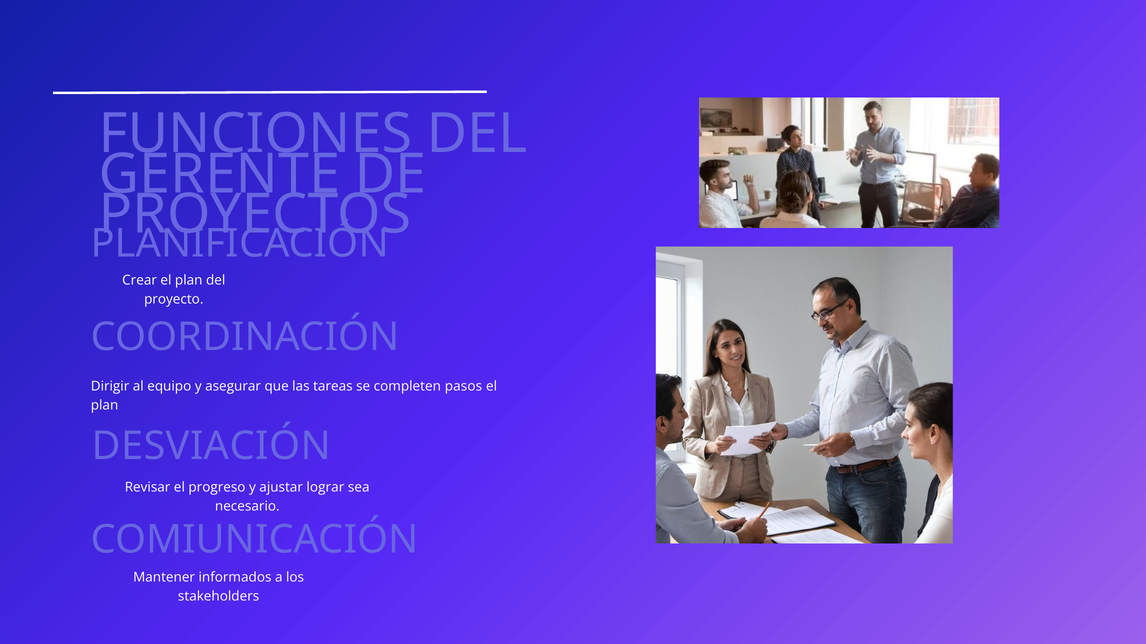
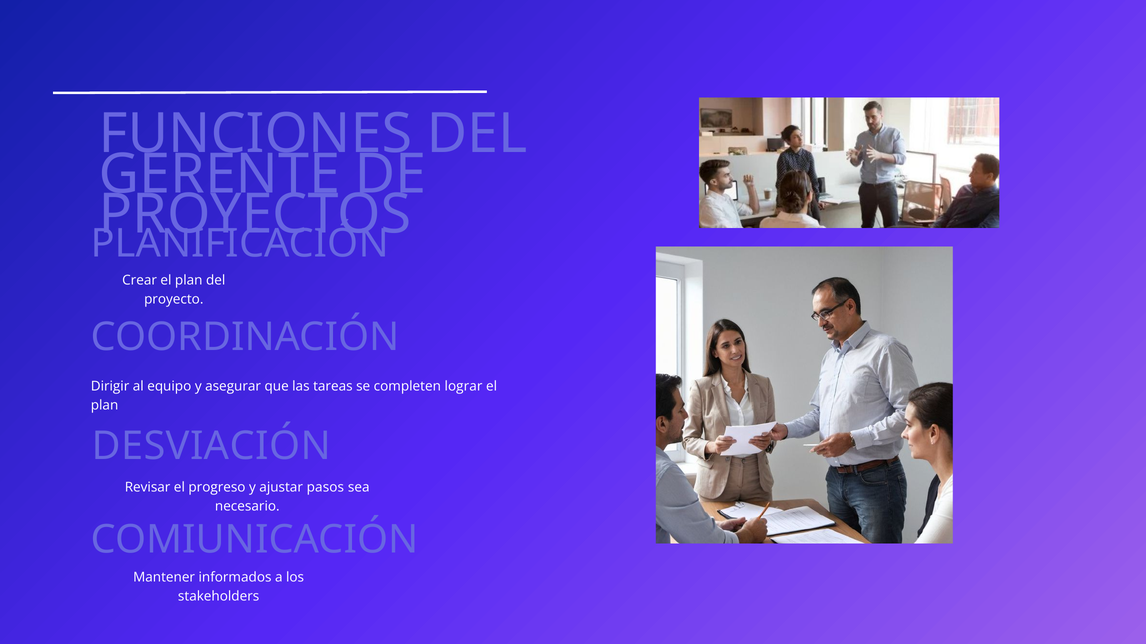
pasos: pasos -> lograr
lograr: lograr -> pasos
